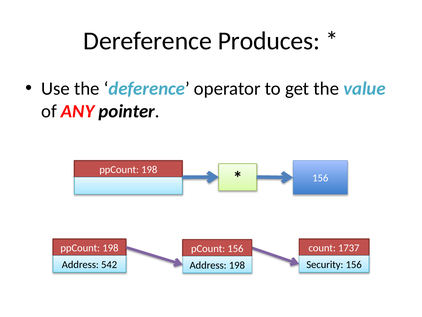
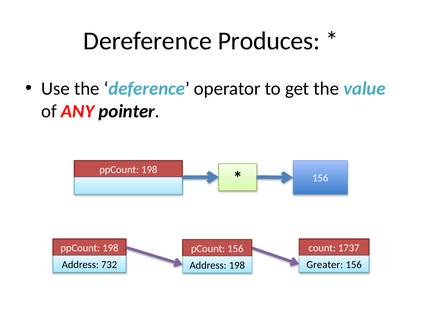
542: 542 -> 732
Security: Security -> Greater
